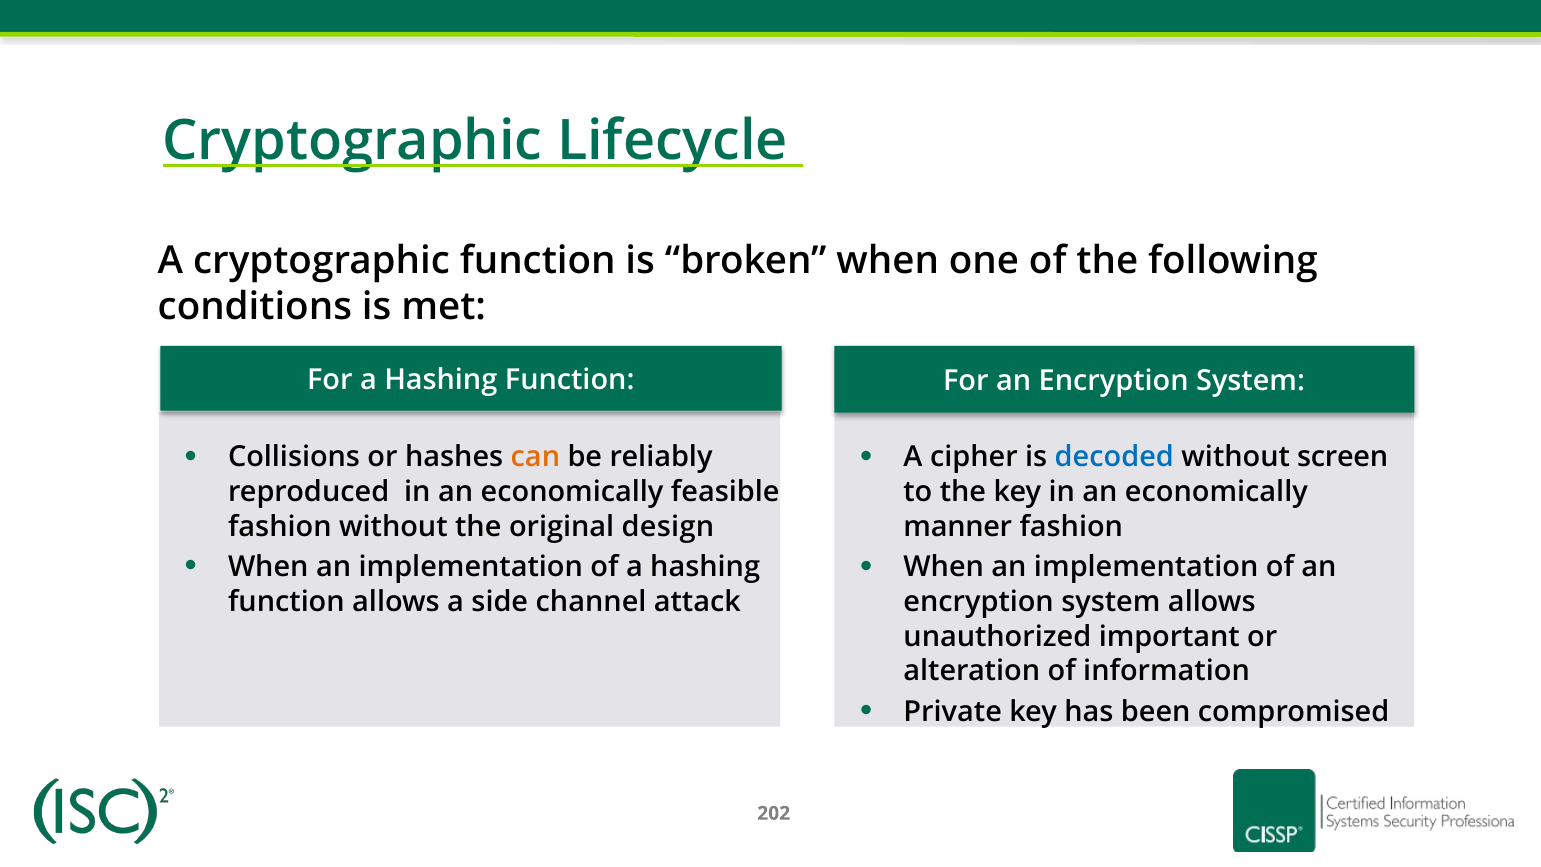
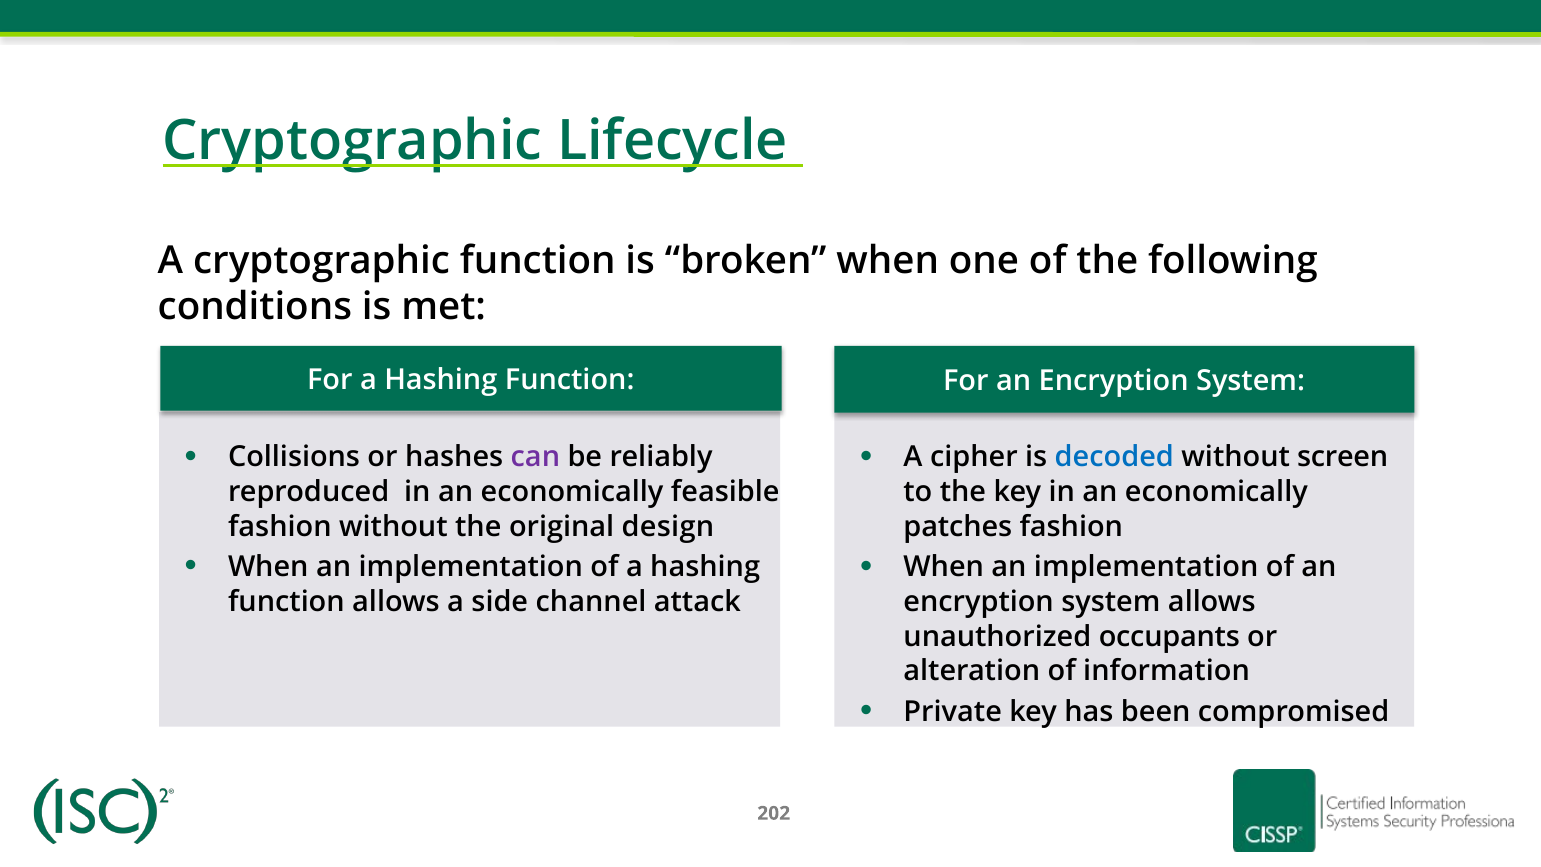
can colour: orange -> purple
manner: manner -> patches
important: important -> occupants
